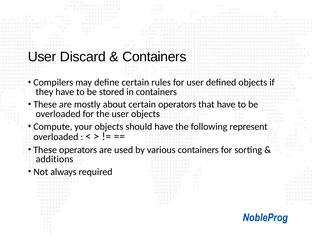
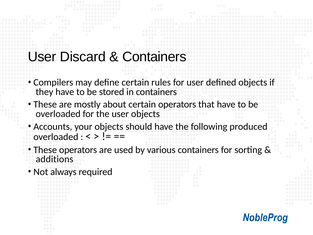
Compute: Compute -> Accounts
represent: represent -> produced
